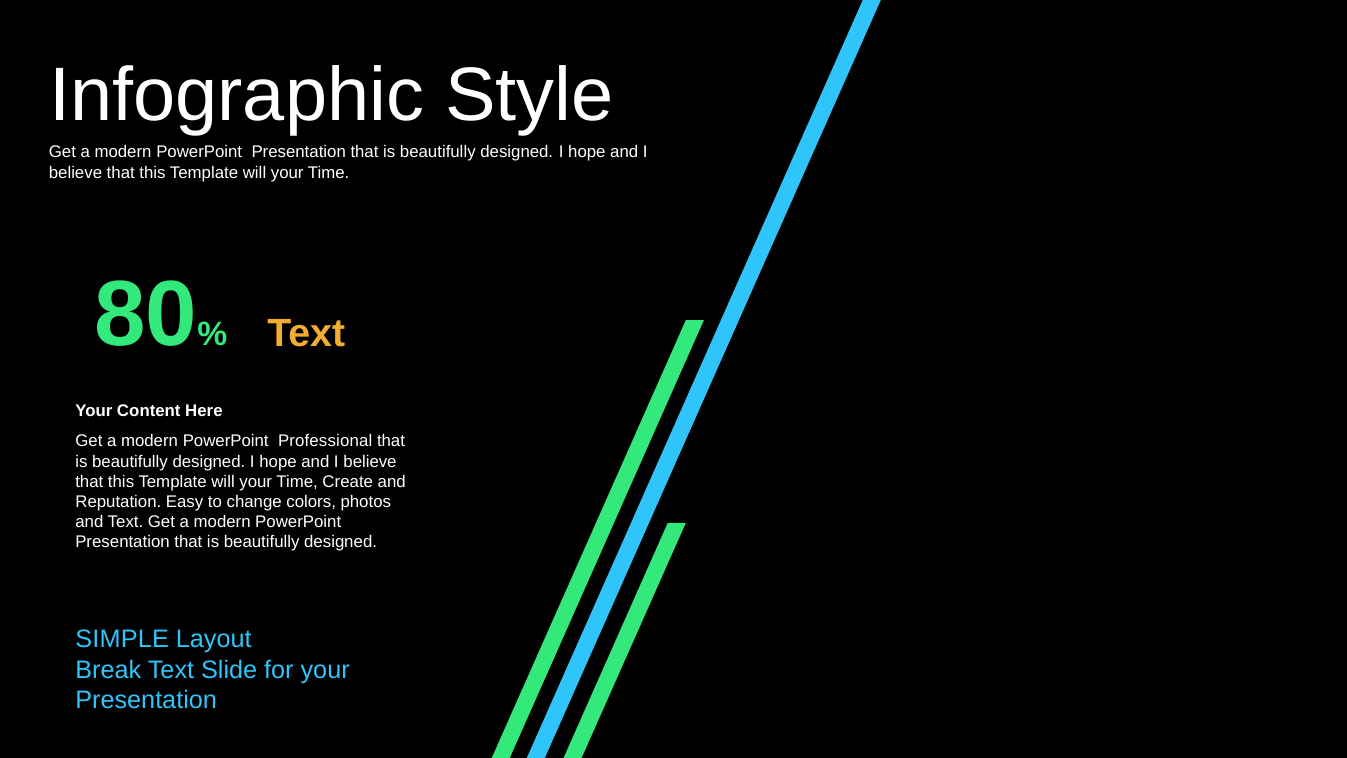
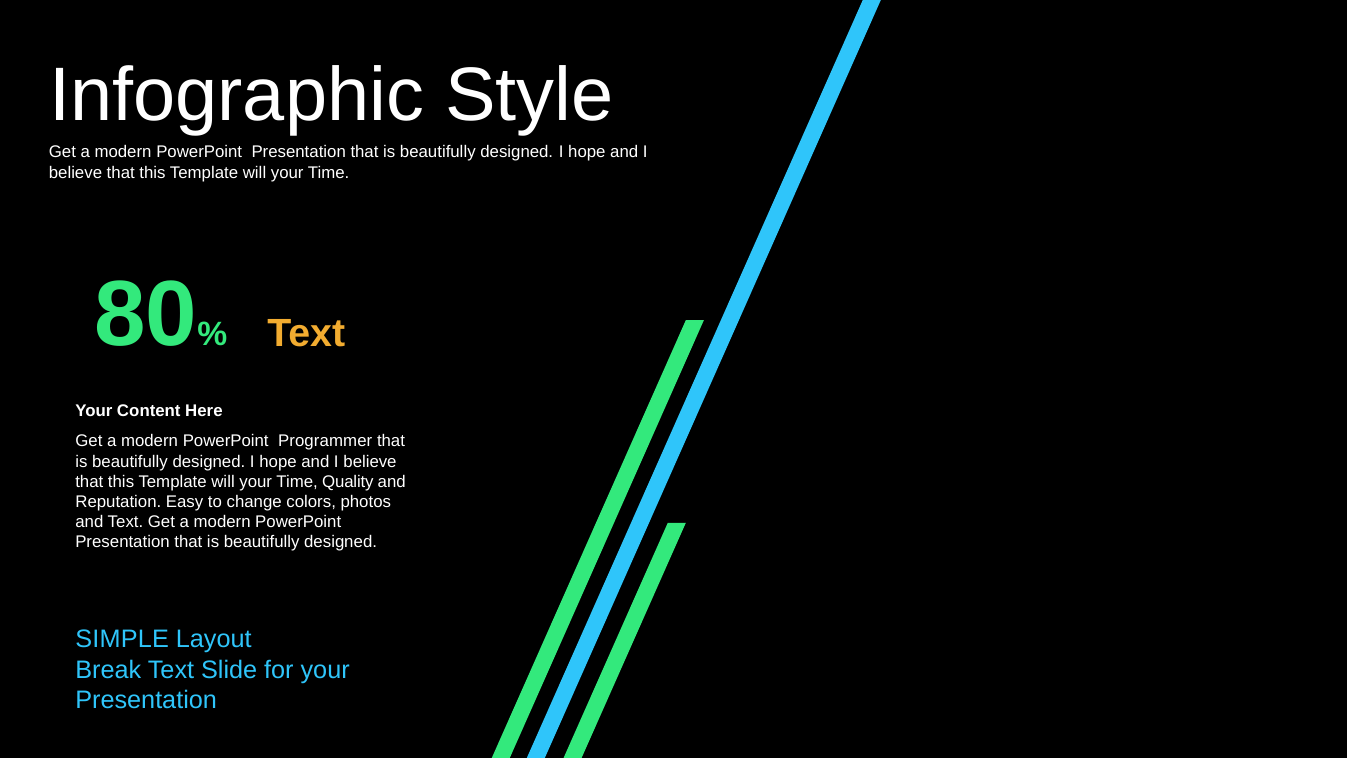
Professional: Professional -> Programmer
Create: Create -> Quality
